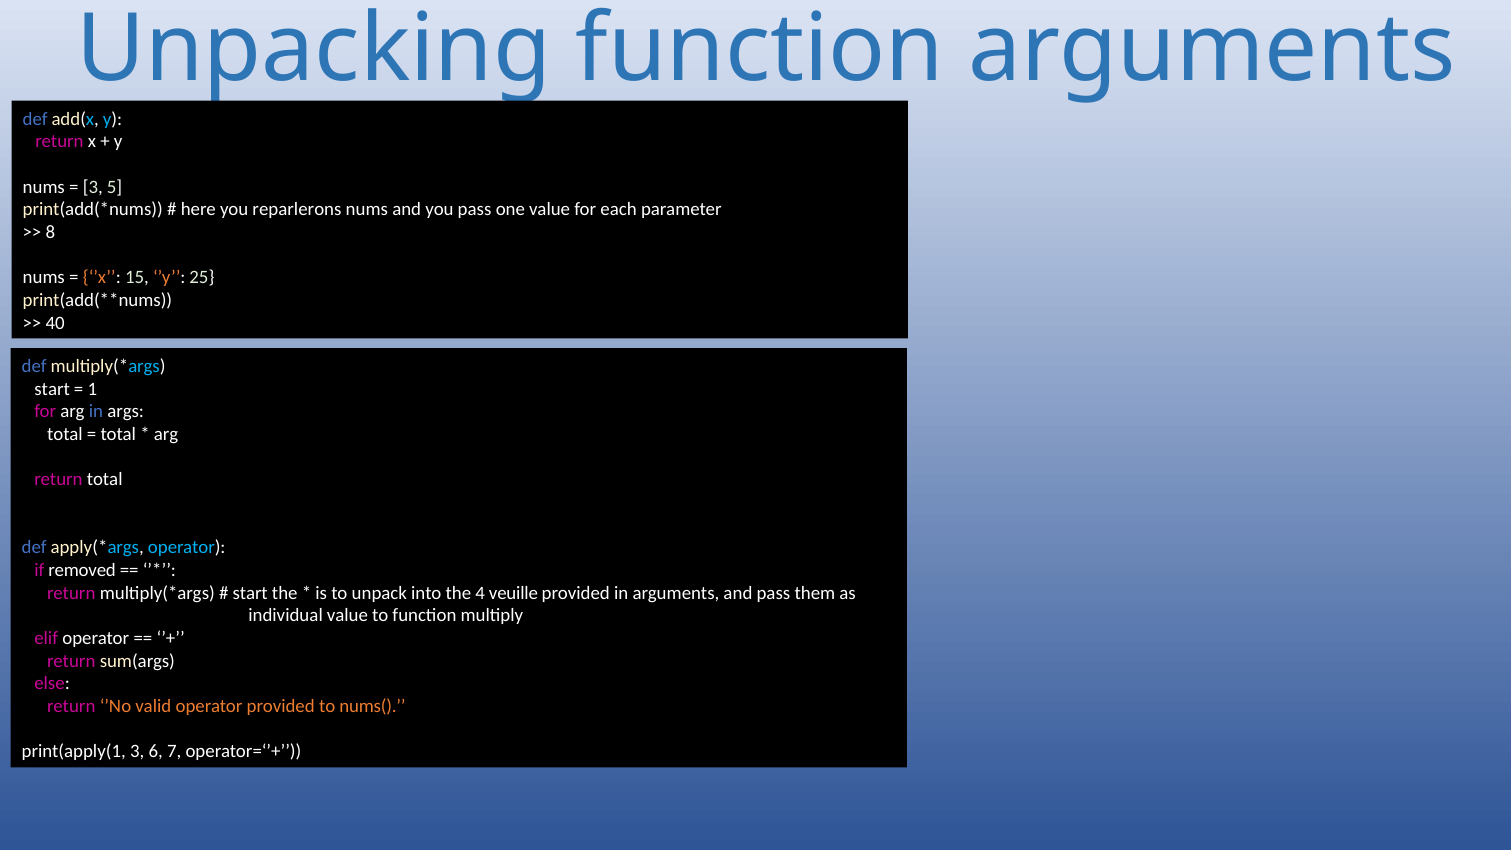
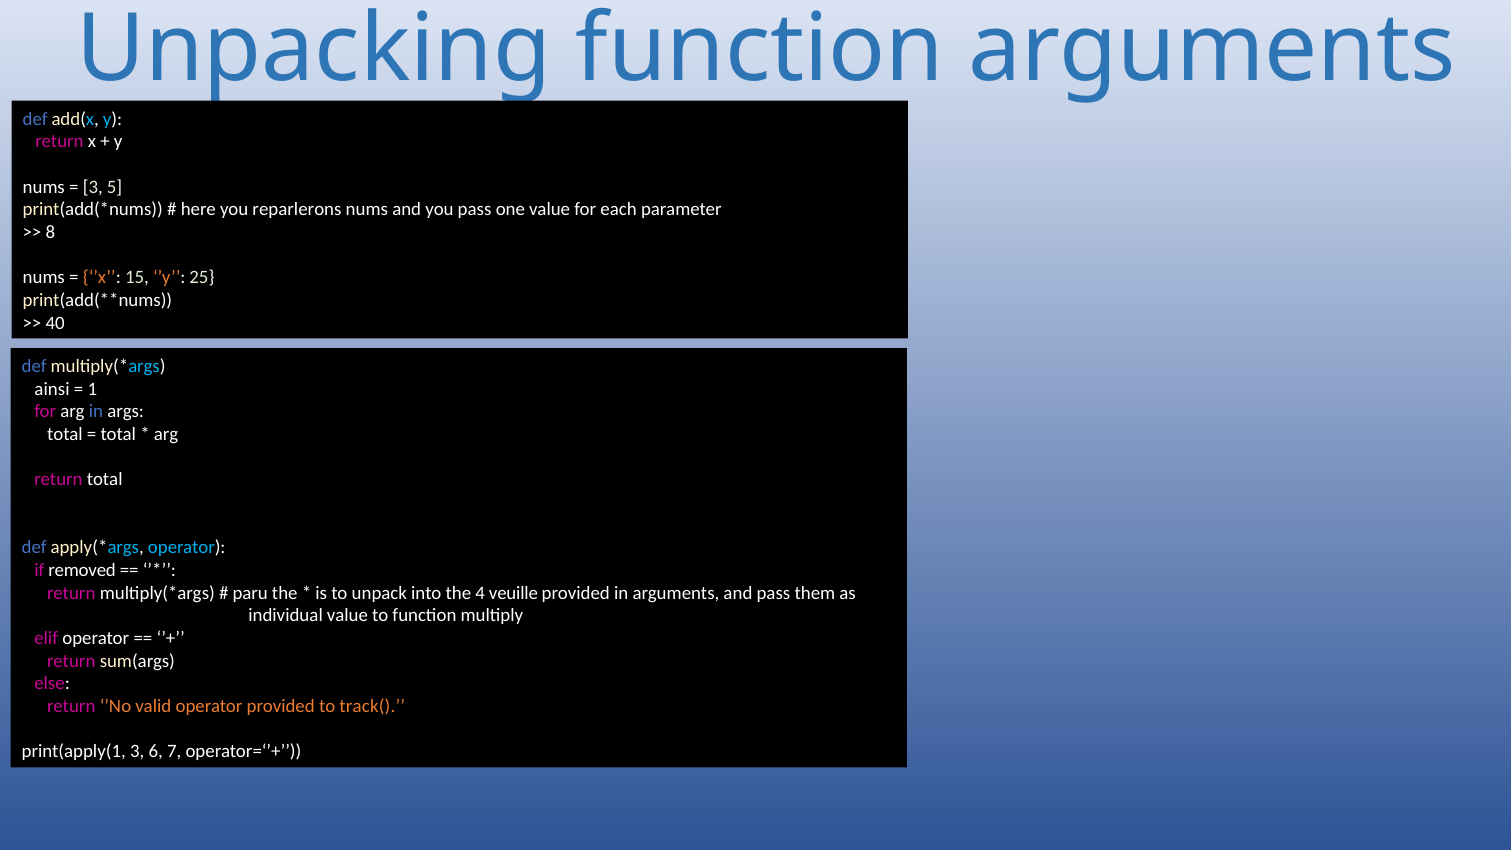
start at (52, 389): start -> ainsi
start at (250, 593): start -> paru
nums(: nums( -> track(
